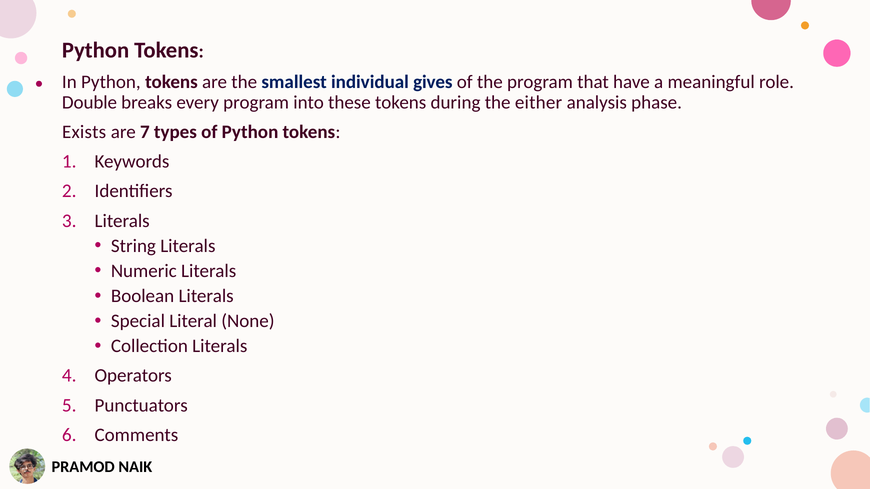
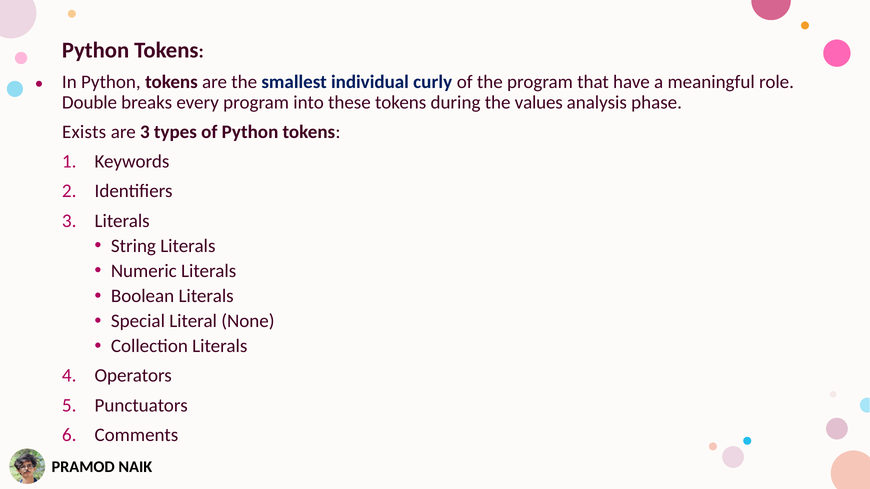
gives: gives -> curly
either: either -> values
are 7: 7 -> 3
